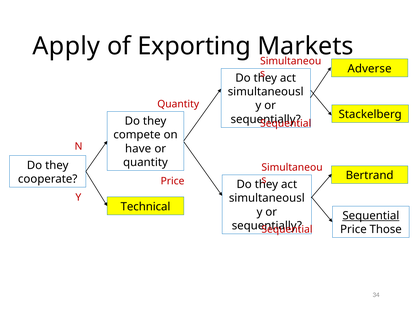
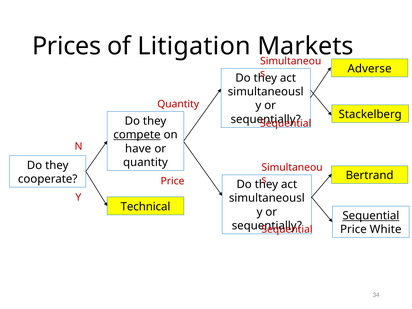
Apply: Apply -> Prices
Exporting: Exporting -> Litigation
compete underline: none -> present
Those: Those -> White
